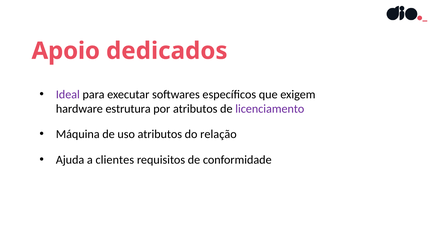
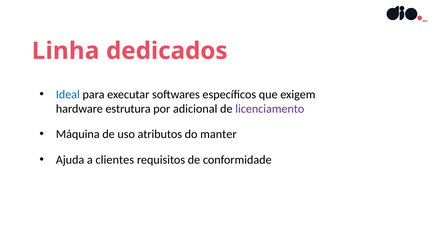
Apoio: Apoio -> Linha
Ideal colour: purple -> blue
por atributos: atributos -> adicional
relação: relação -> manter
